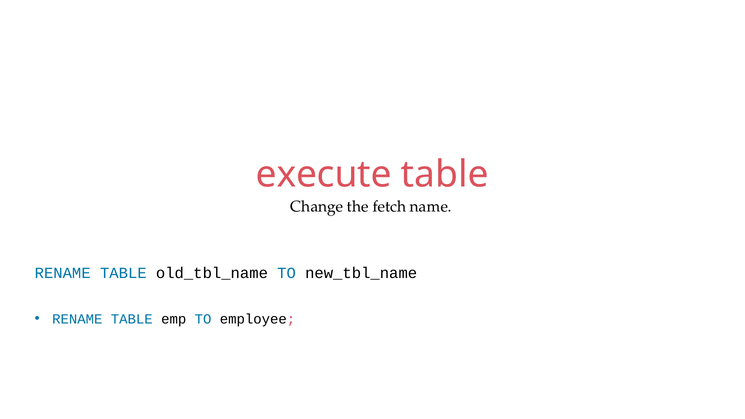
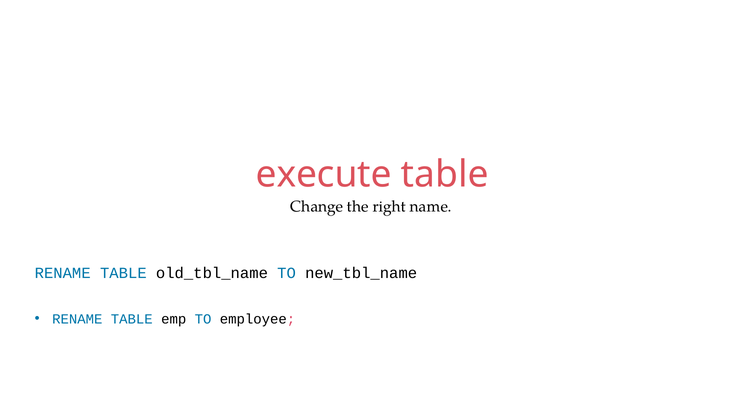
fetch: fetch -> right
